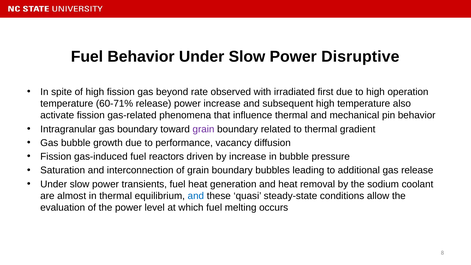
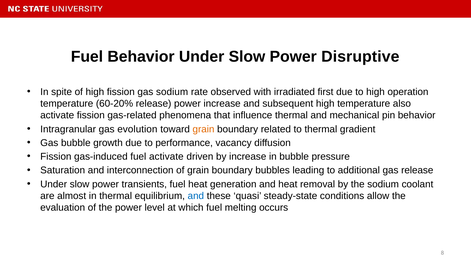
gas beyond: beyond -> sodium
60-71%: 60-71% -> 60-20%
gas boundary: boundary -> evolution
grain at (204, 129) colour: purple -> orange
fuel reactors: reactors -> activate
